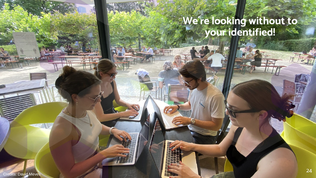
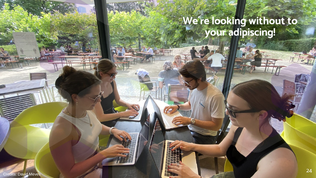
identified: identified -> adipiscing
